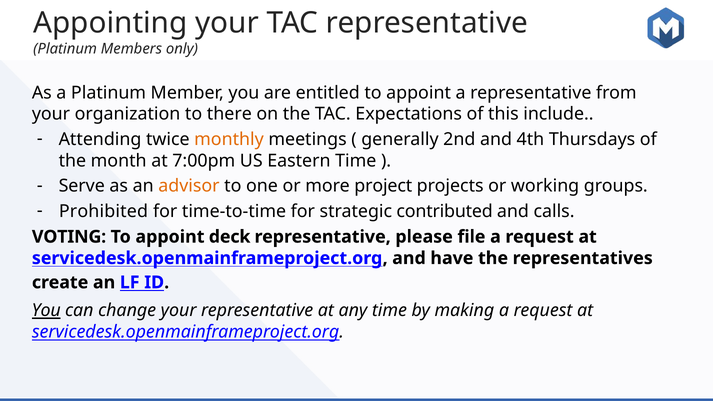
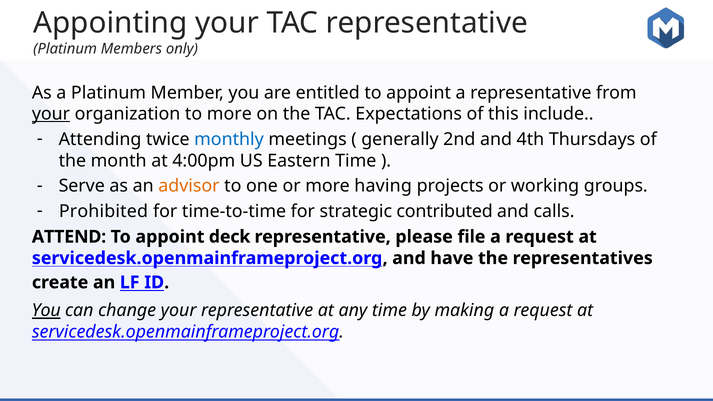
your at (51, 114) underline: none -> present
to there: there -> more
monthly colour: orange -> blue
7:00pm: 7:00pm -> 4:00pm
project: project -> having
VOTING: VOTING -> ATTEND
